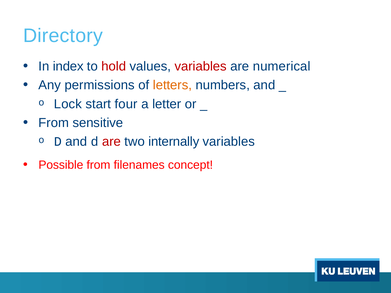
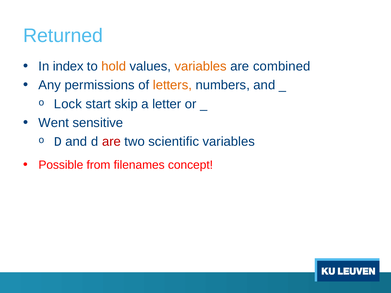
Directory: Directory -> Returned
hold colour: red -> orange
variables at (201, 66) colour: red -> orange
numerical: numerical -> combined
four: four -> skip
From at (54, 123): From -> Went
internally: internally -> scientific
